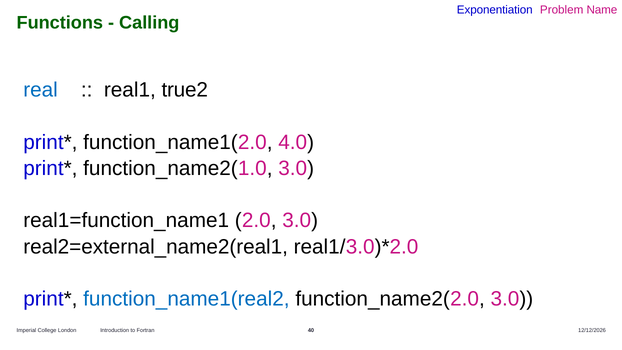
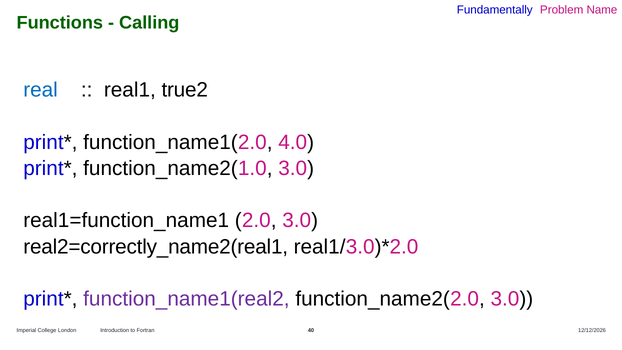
Exponentiation: Exponentiation -> Fundamentally
real2=external_name2(real1: real2=external_name2(real1 -> real2=correctly_name2(real1
function_name1(real2 colour: blue -> purple
